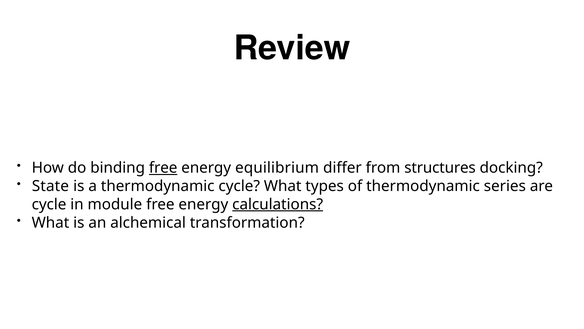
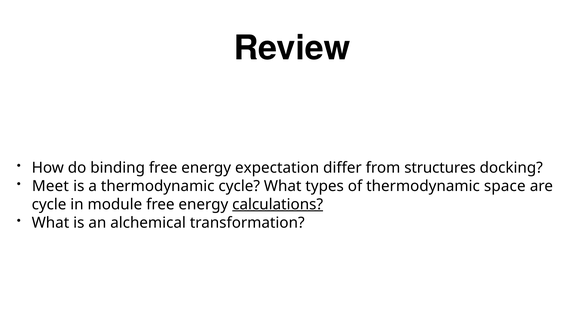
free at (163, 168) underline: present -> none
equilibrium: equilibrium -> expectation
State: State -> Meet
series: series -> space
